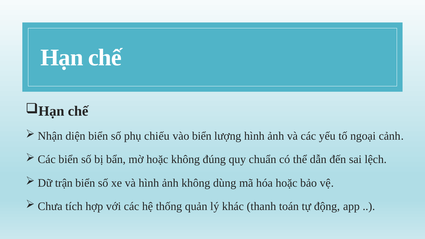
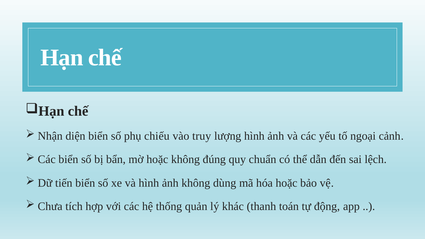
vào biển: biển -> truy
trận: trận -> tiến
